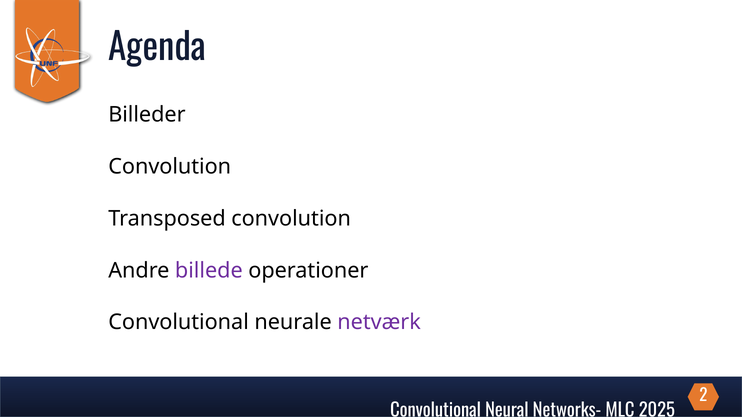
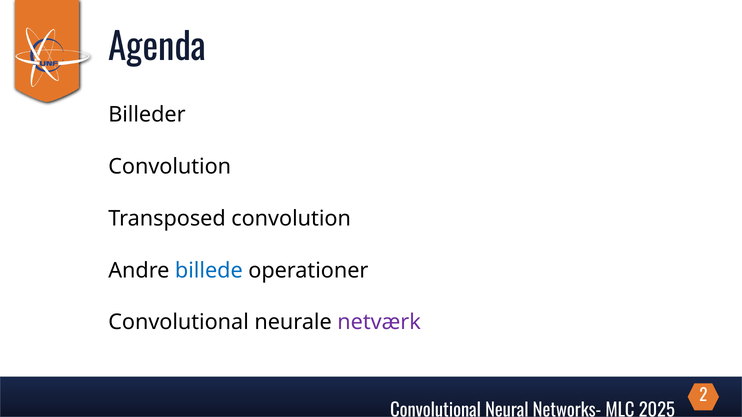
billede colour: purple -> blue
